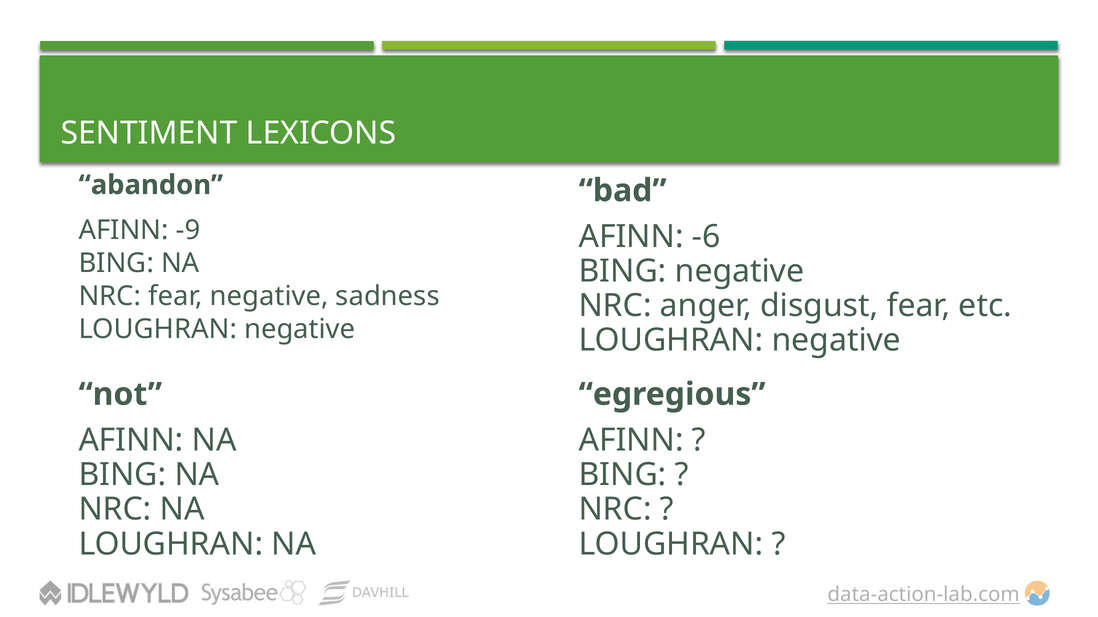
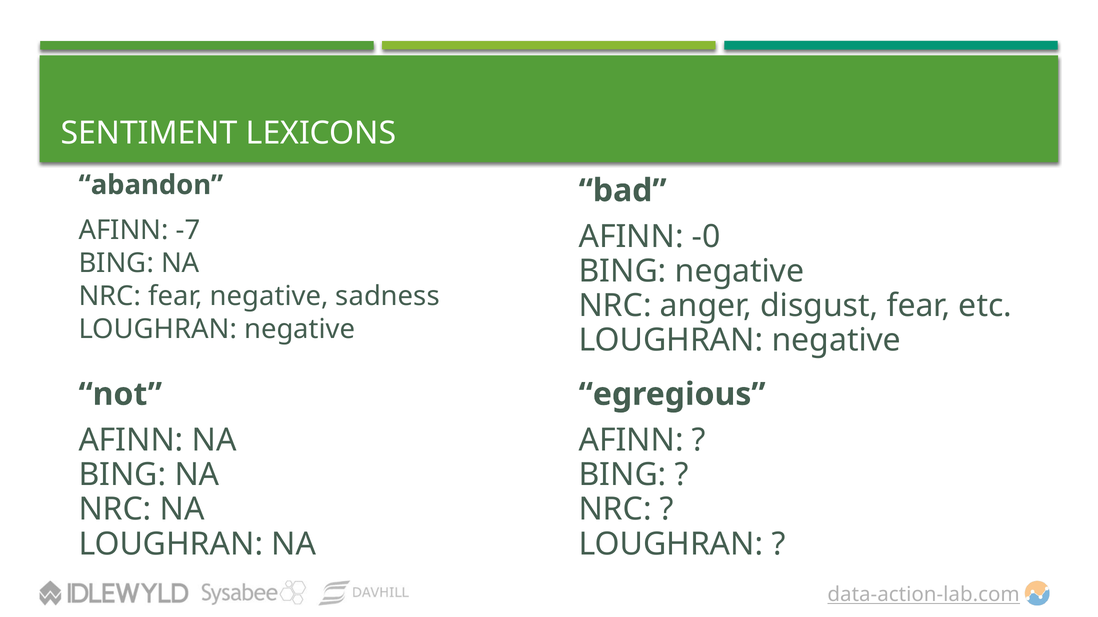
-9: -9 -> -7
-6: -6 -> -0
